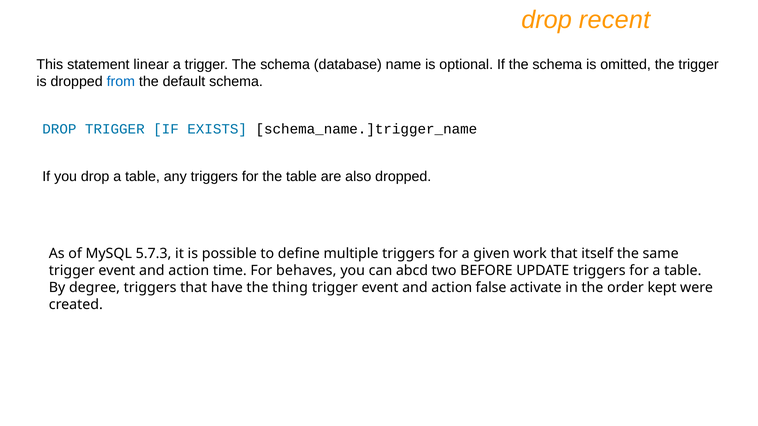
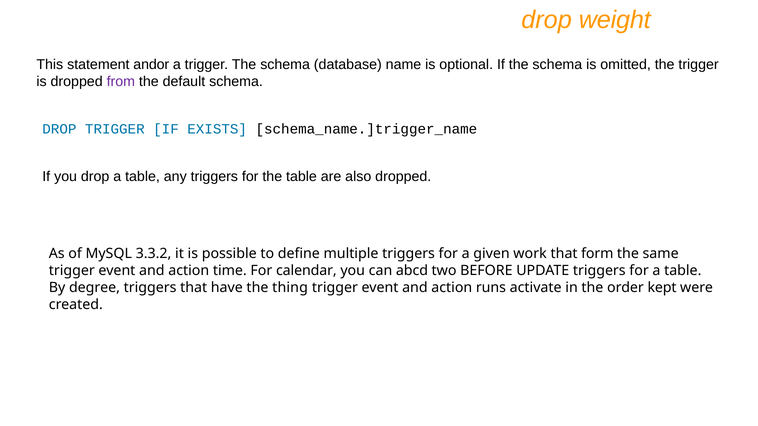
recent: recent -> weight
linear: linear -> andor
from colour: blue -> purple
5.7.3: 5.7.3 -> 3.3.2
itself: itself -> form
behaves: behaves -> calendar
false: false -> runs
